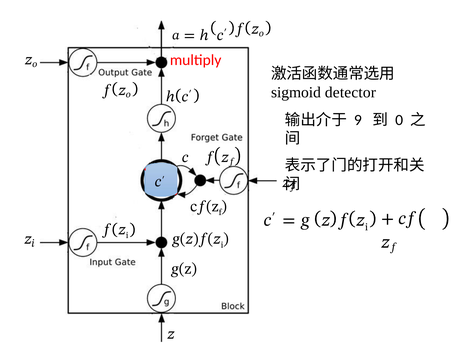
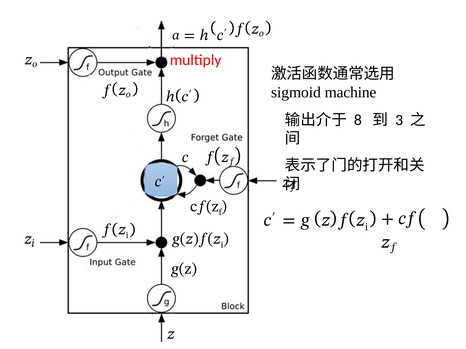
detector: detector -> machine
9: 9 -> 8
0: 0 -> 3
